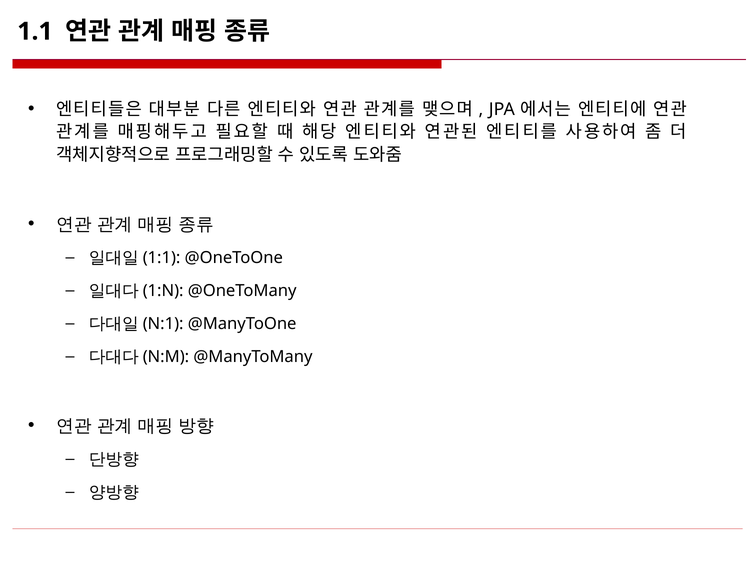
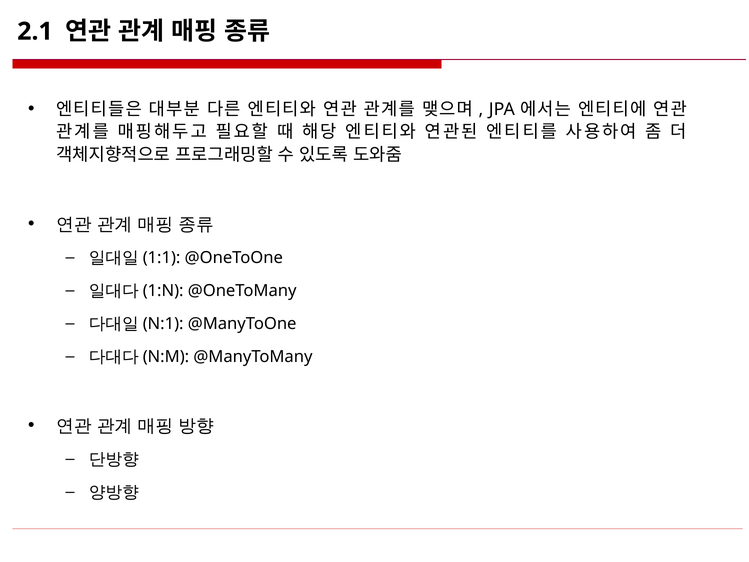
1.1: 1.1 -> 2.1
